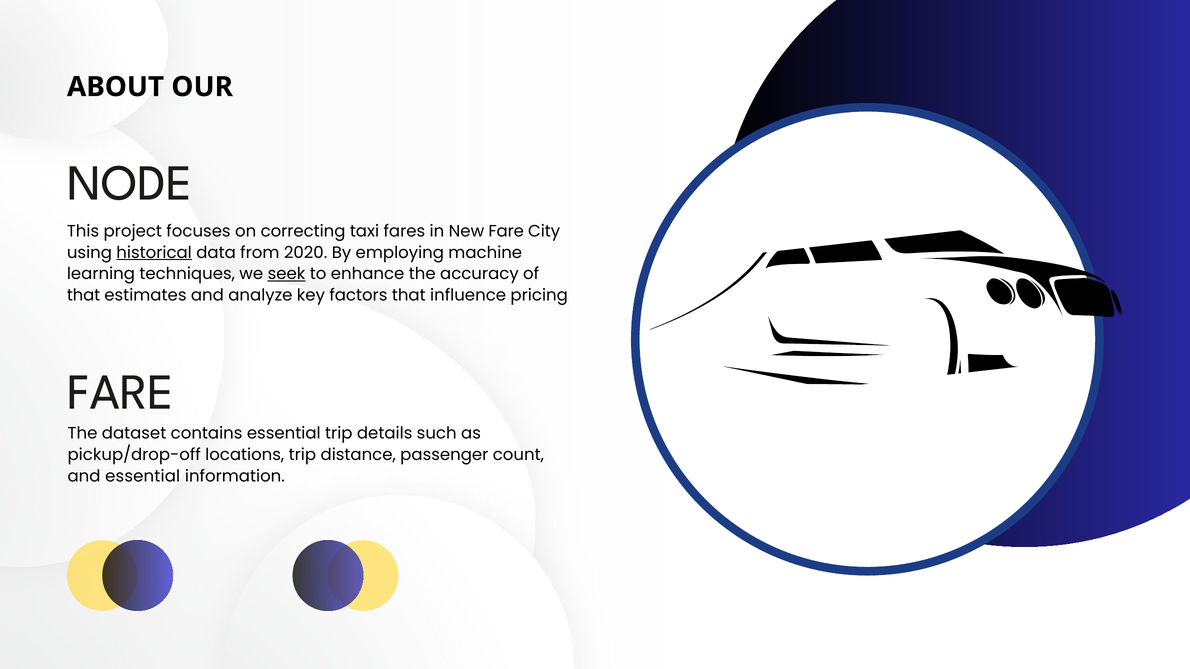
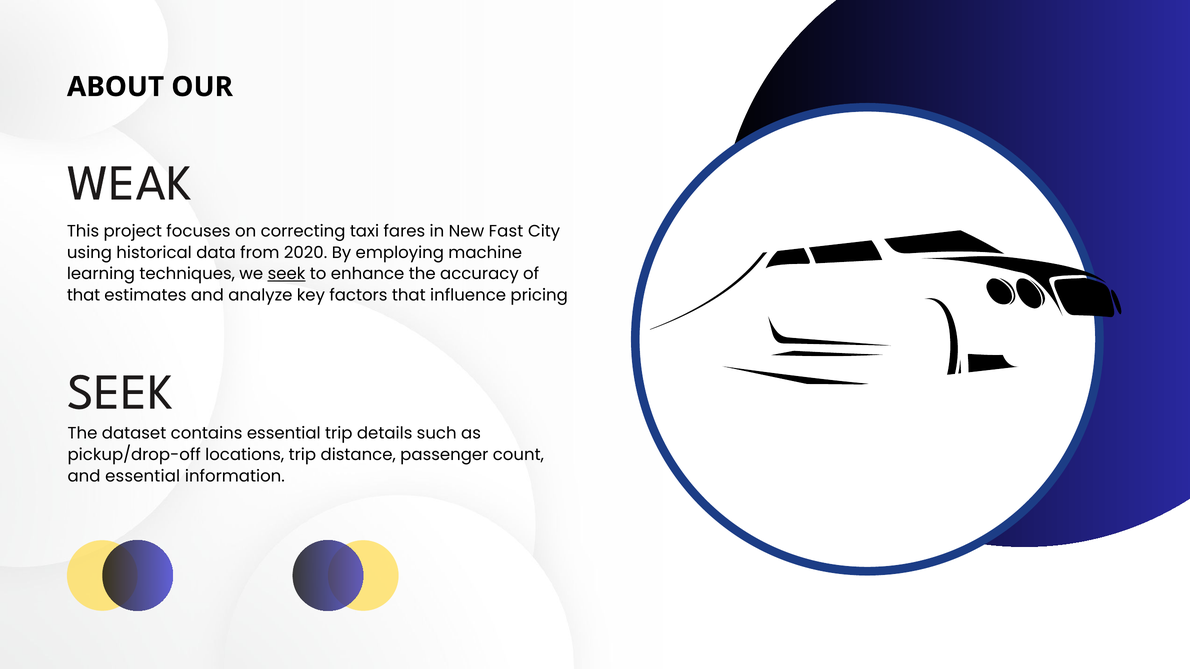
NODE: NODE -> WEAK
New Fare: Fare -> Fast
historical underline: present -> none
FARE at (120, 392): FARE -> SEEK
